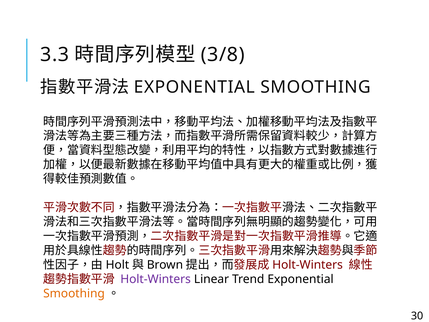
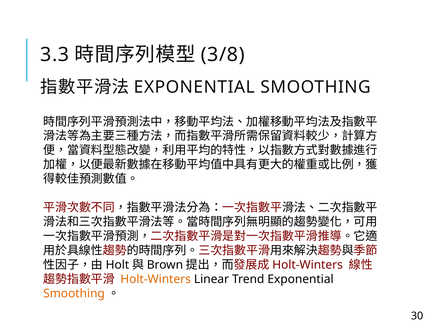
Holt-Winters at (156, 279) colour: purple -> orange
